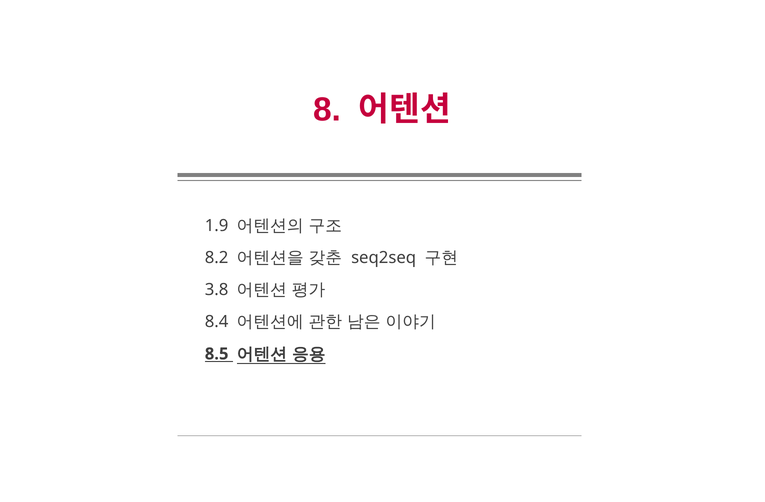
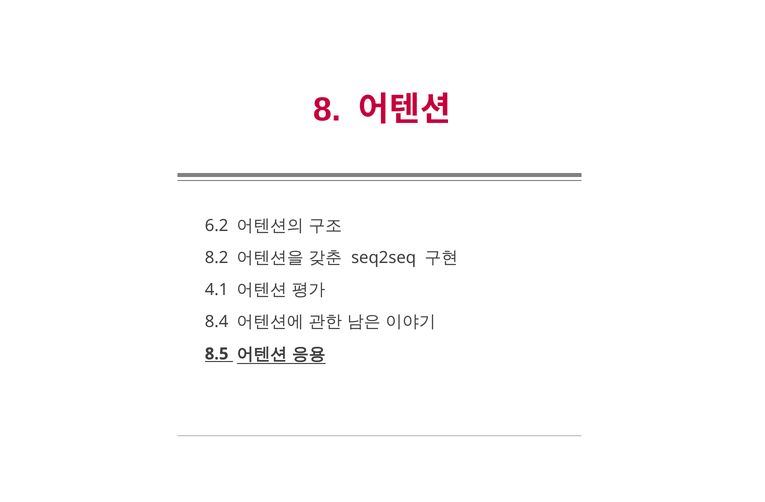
1.9: 1.9 -> 6.2
3.8: 3.8 -> 4.1
